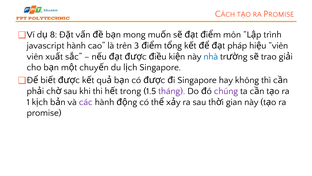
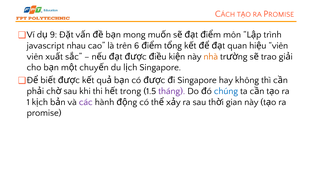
8: 8 -> 9
javascript hành: hành -> nhau
3: 3 -> 6
pháp: pháp -> quan
nhà colour: blue -> orange
chúng colour: purple -> blue
